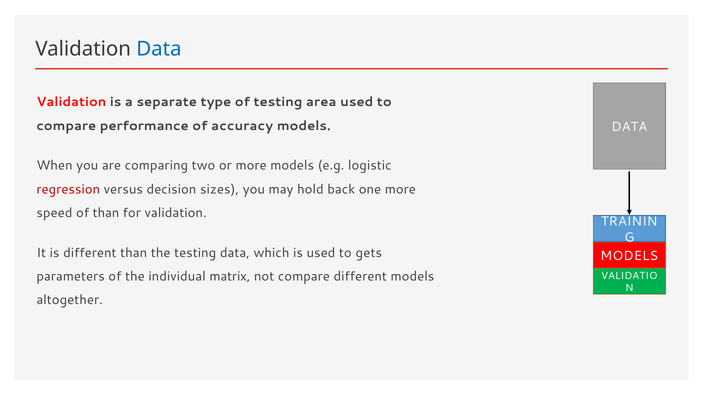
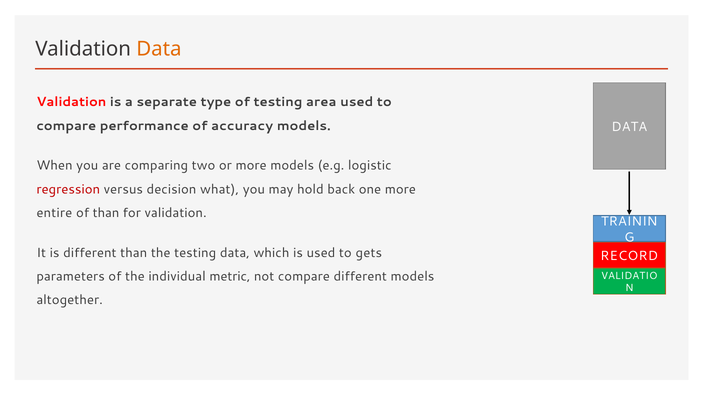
Data at (159, 49) colour: blue -> orange
sizes: sizes -> what
speed: speed -> entire
MODELS at (629, 256): MODELS -> RECORD
matrix: matrix -> metric
